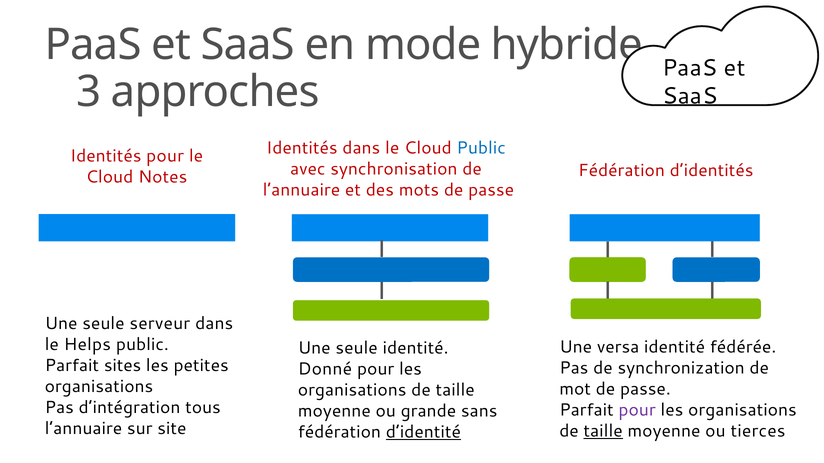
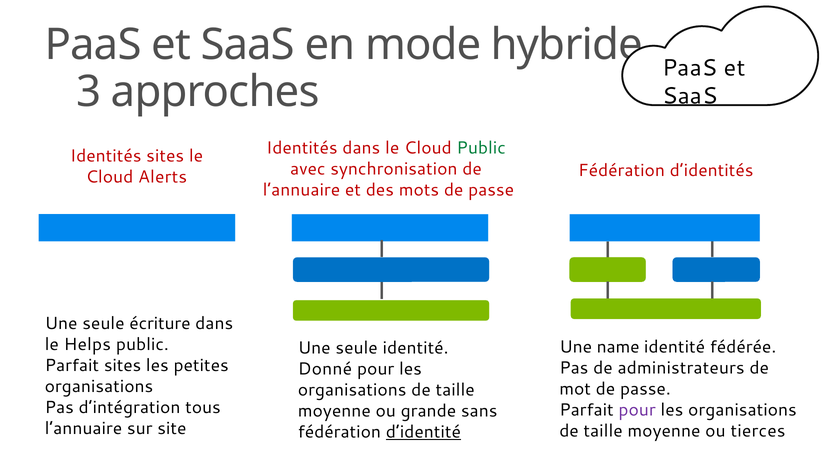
Public at (481, 148) colour: blue -> green
Identités pour: pour -> sites
Notes: Notes -> Alerts
serveur: serveur -> écriture
versa: versa -> name
synchronization: synchronization -> administrateurs
taille at (603, 431) underline: present -> none
